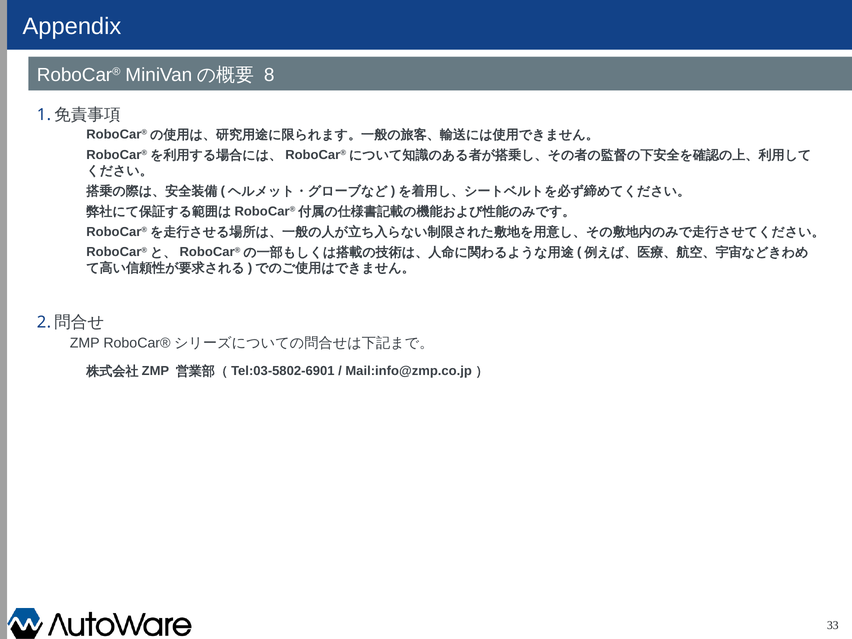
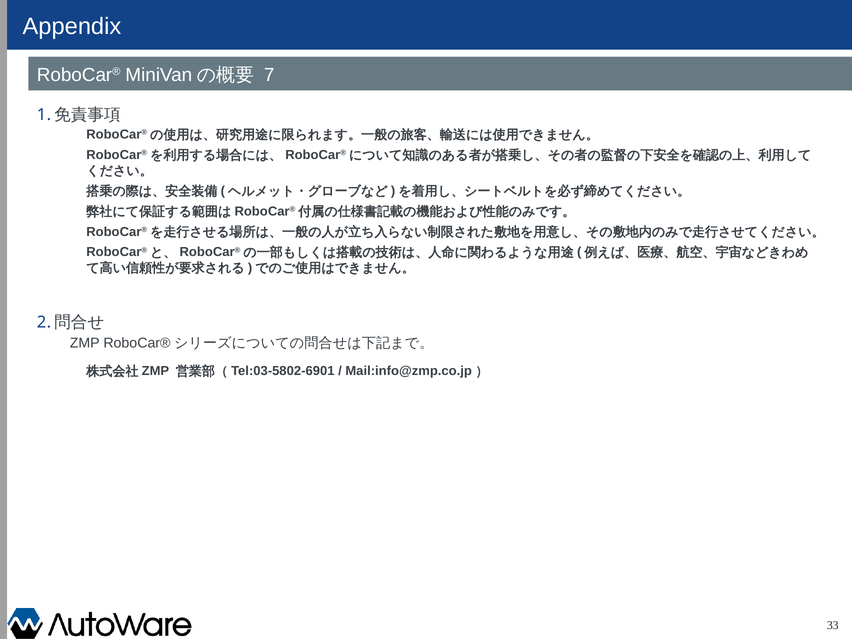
8: 8 -> 7
